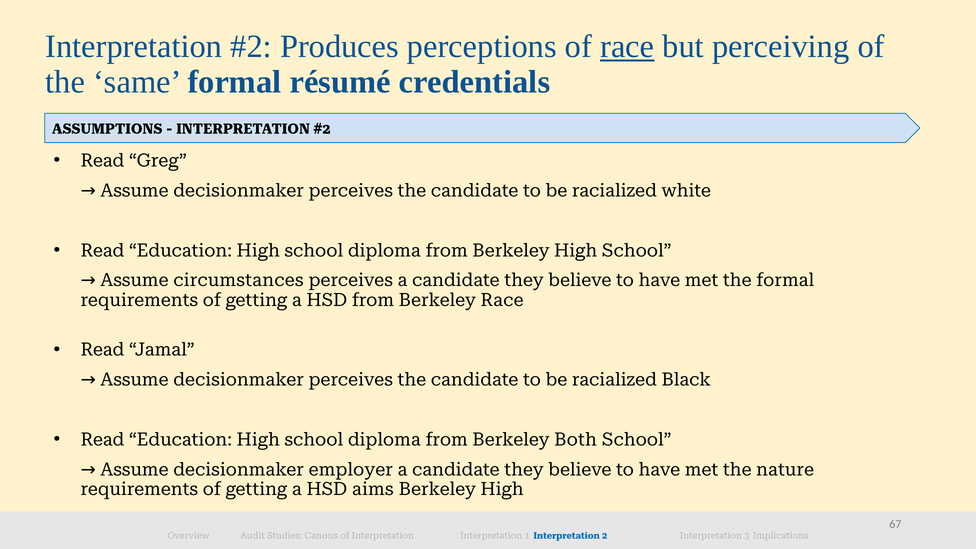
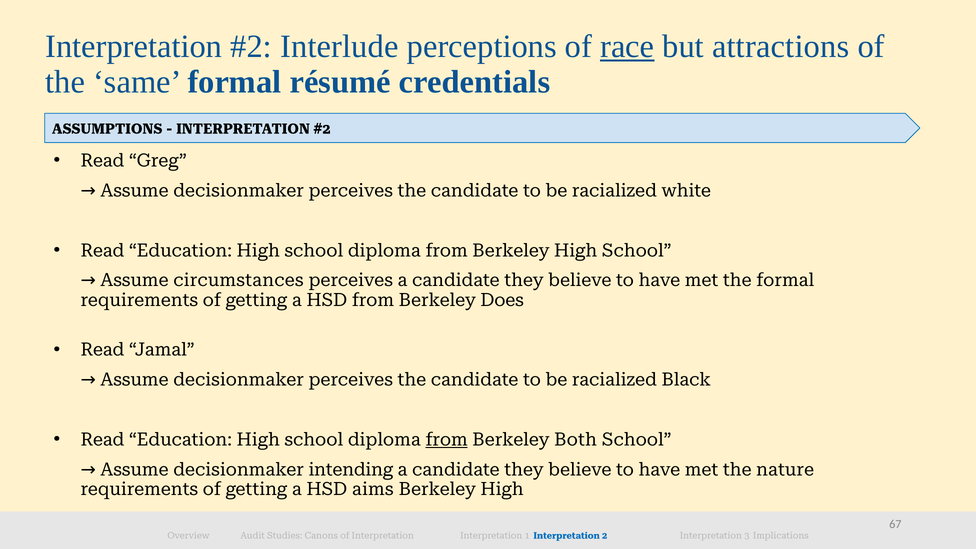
Produces: Produces -> Interlude
perceiving: perceiving -> attractions
Berkeley Race: Race -> Does
from at (447, 440) underline: none -> present
employer: employer -> intending
